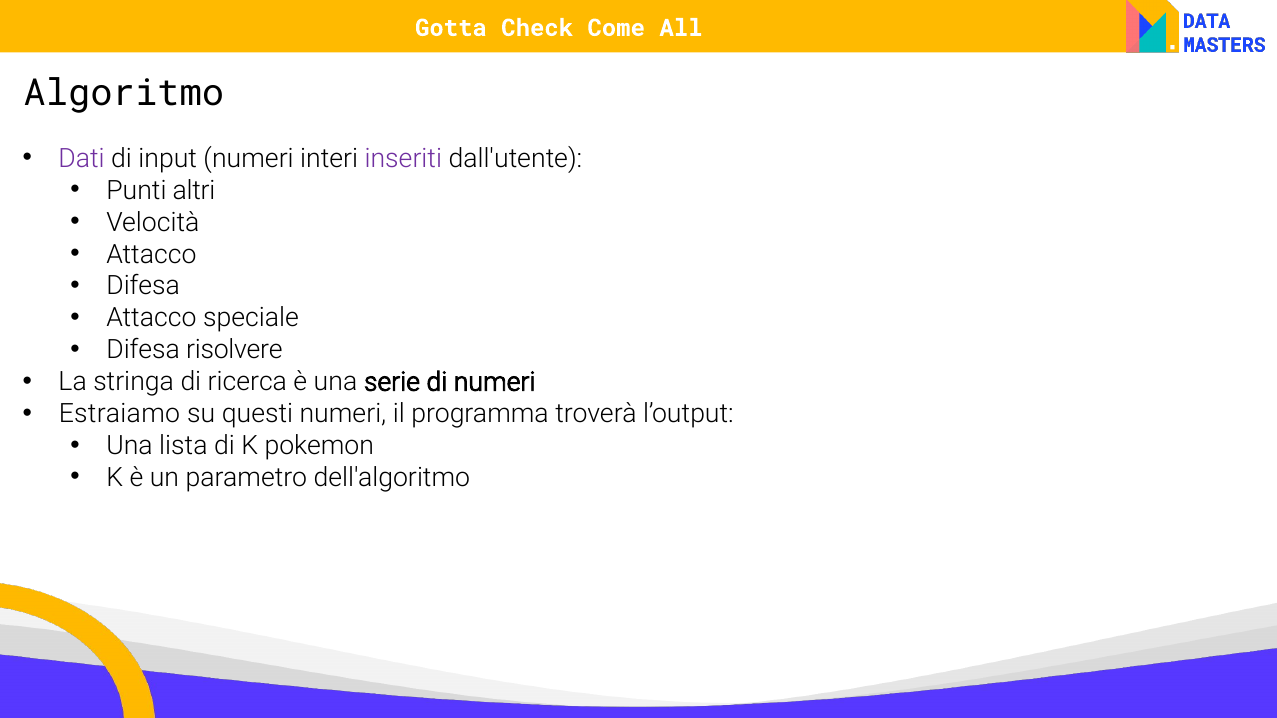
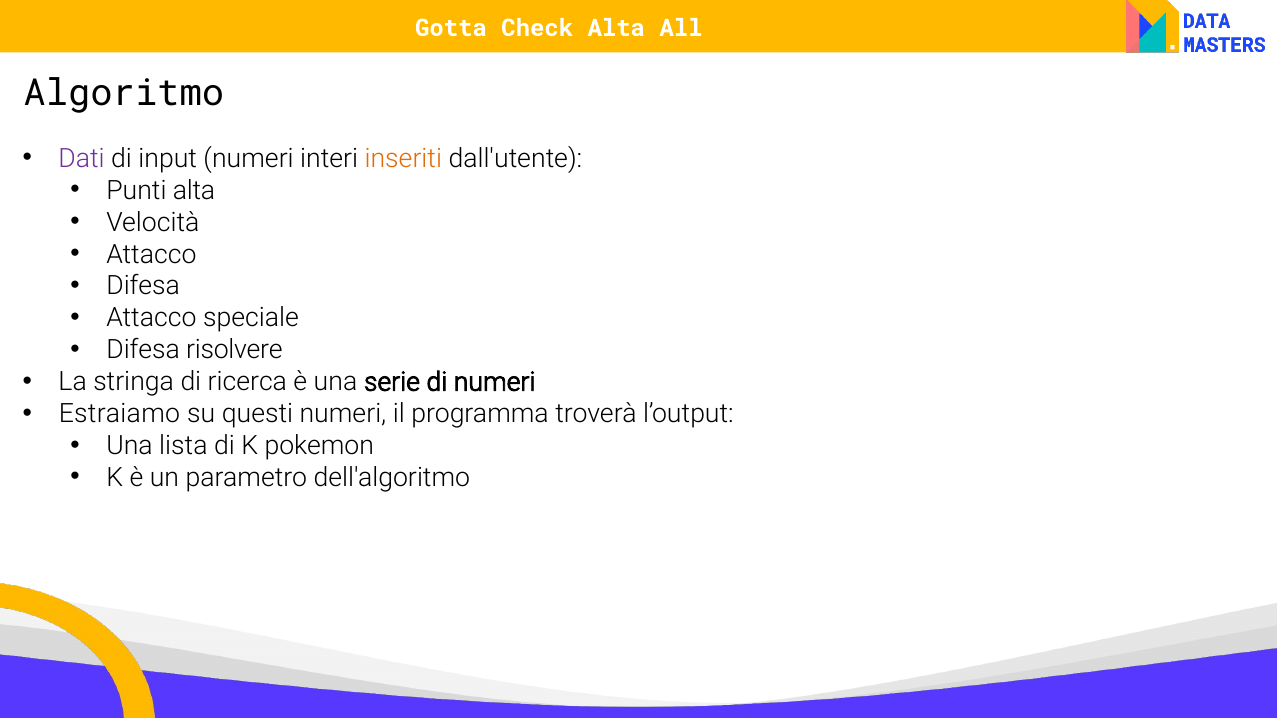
Check Come: Come -> Alta
inseriti colour: purple -> orange
Punti altri: altri -> alta
